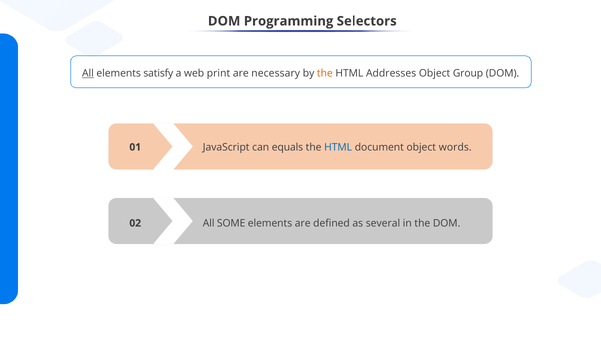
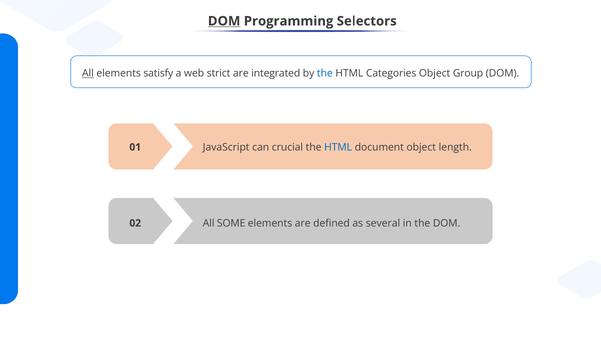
DOM at (224, 21) underline: none -> present
print: print -> strict
necessary: necessary -> integrated
the at (325, 73) colour: orange -> blue
Addresses: Addresses -> Categories
equals: equals -> crucial
words: words -> length
